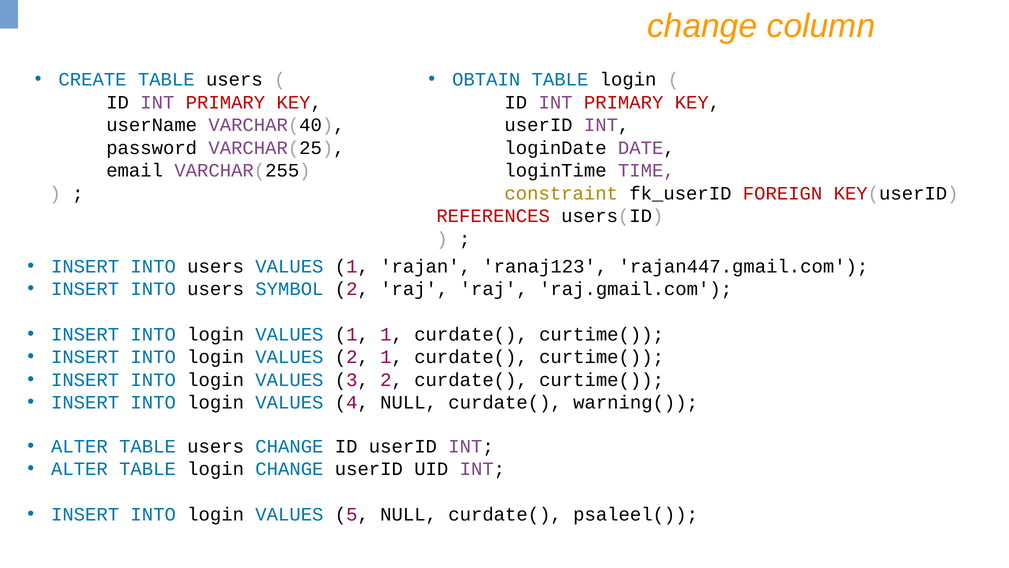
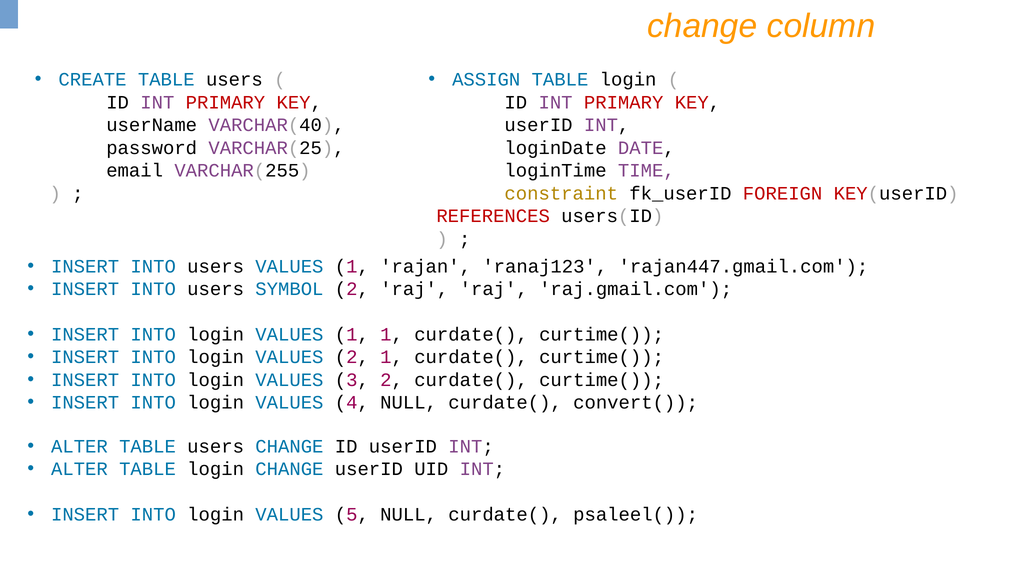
OBTAIN: OBTAIN -> ASSIGN
warning(: warning( -> convert(
